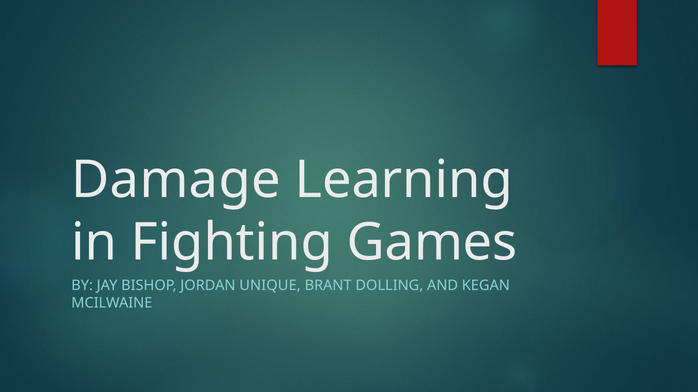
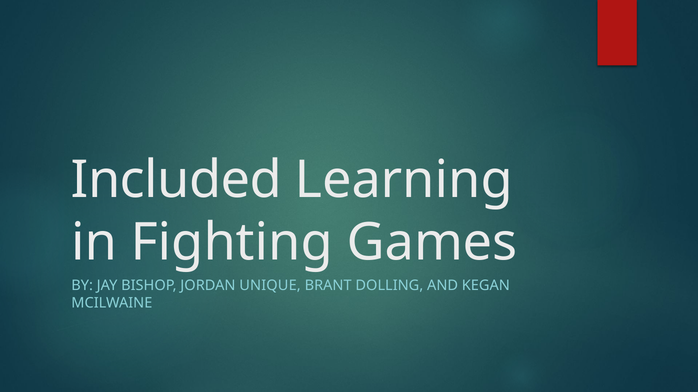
Damage: Damage -> Included
